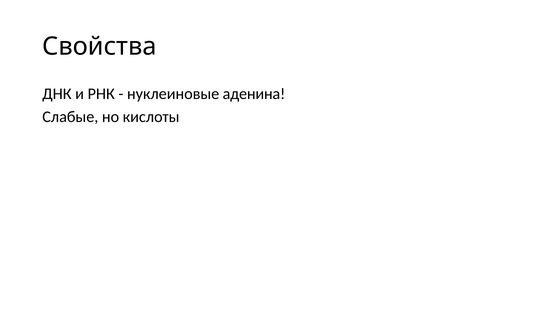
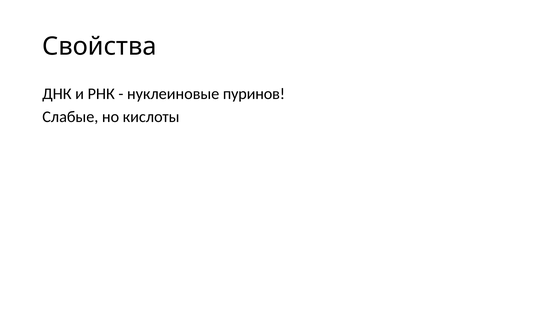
аденина: аденина -> пуринов
